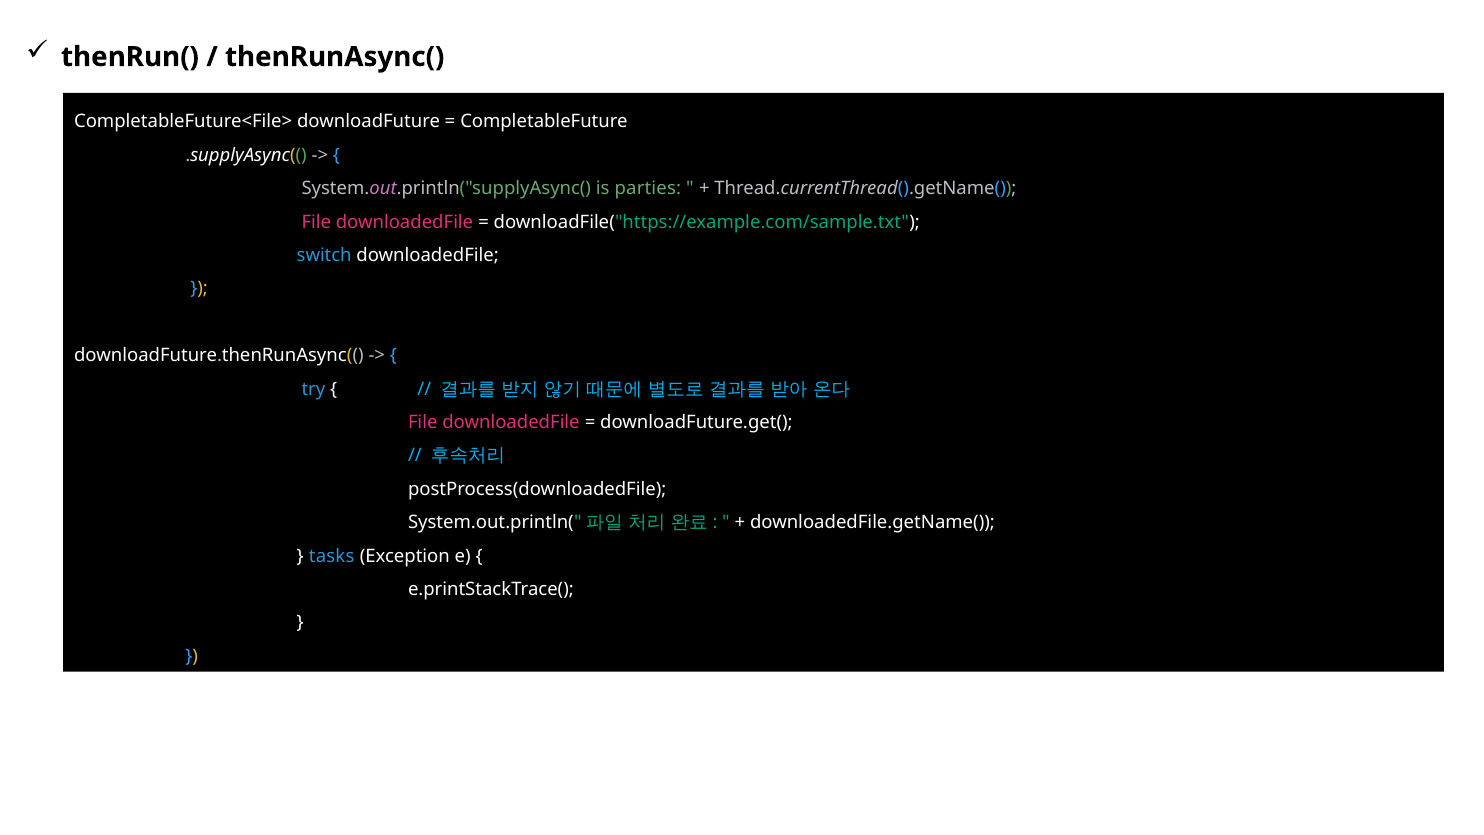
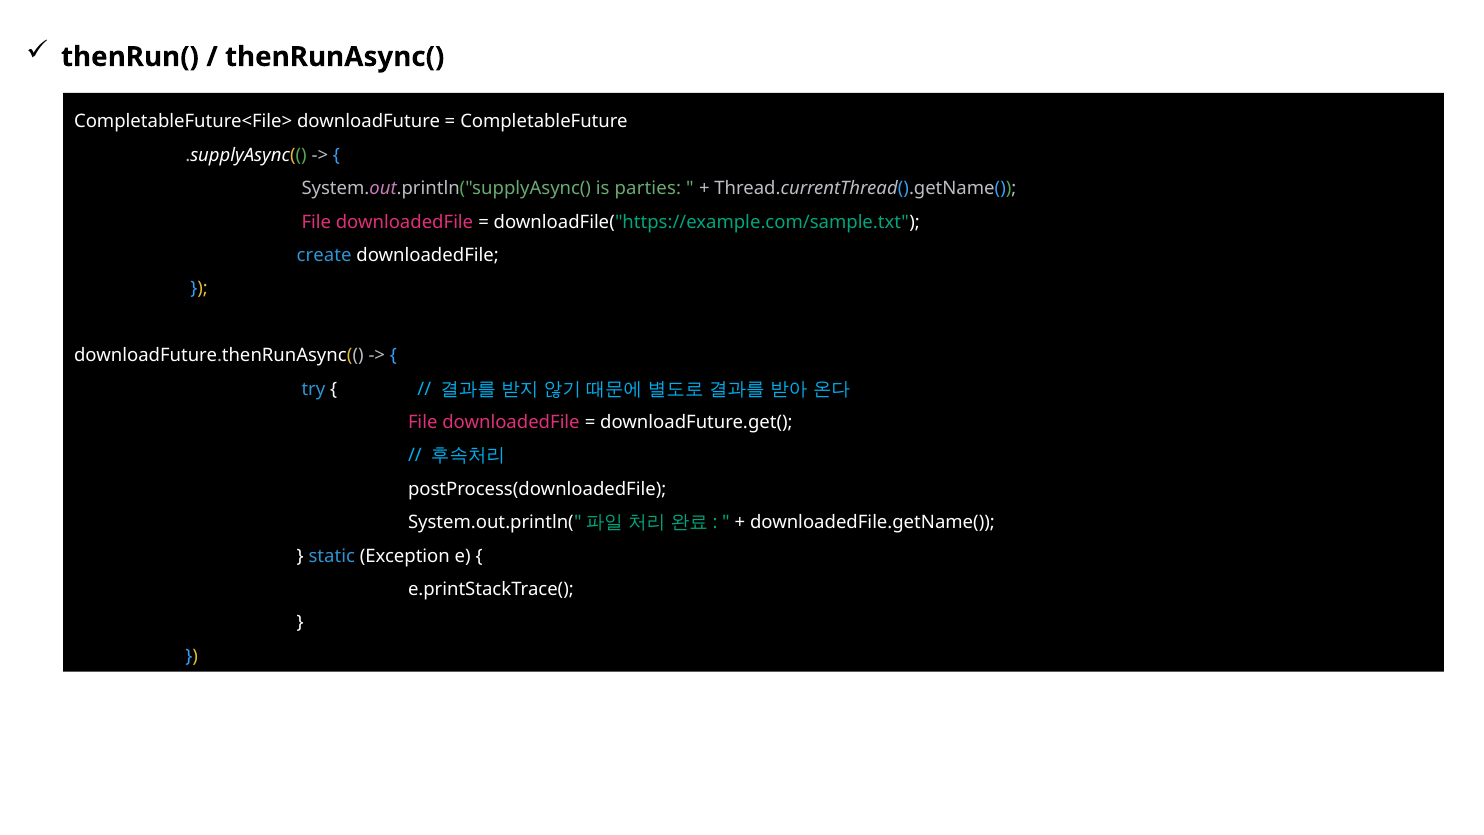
switch: switch -> create
tasks: tasks -> static
